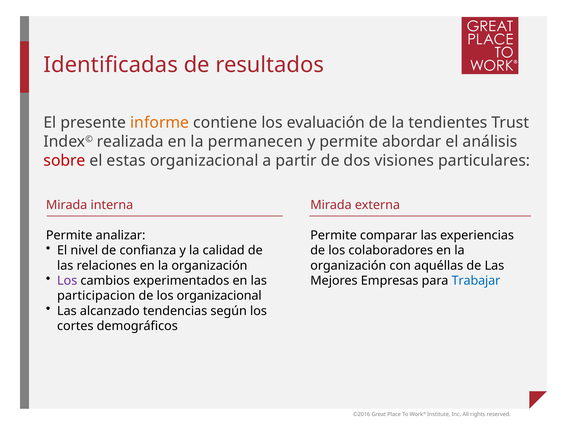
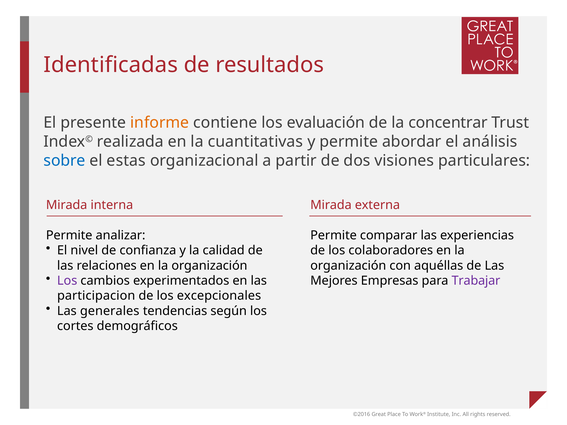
tendientes: tendientes -> concentrar
permanecen: permanecen -> cuantitativas
sobre colour: red -> blue
Trabajar colour: blue -> purple
los organizacional: organizacional -> excepcionales
alcanzado: alcanzado -> generales
